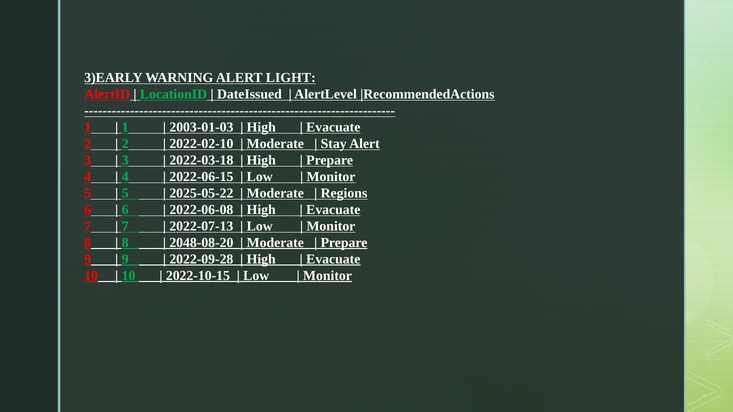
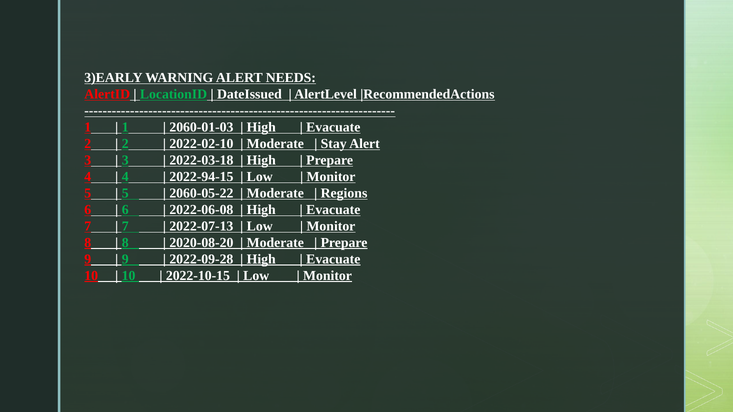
LIGHT: LIGHT -> NEEDS
2003-01-03: 2003-01-03 -> 2060-01-03
2022-06-15: 2022-06-15 -> 2022-94-15
2025-05-22: 2025-05-22 -> 2060-05-22
2048-08-20: 2048-08-20 -> 2020-08-20
